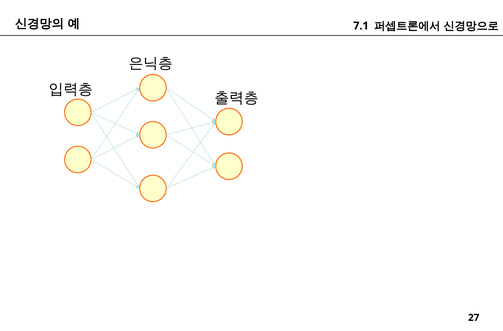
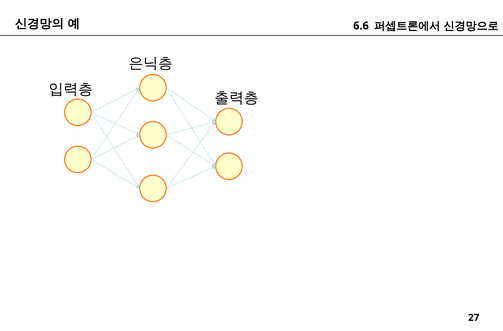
7.1: 7.1 -> 6.6
